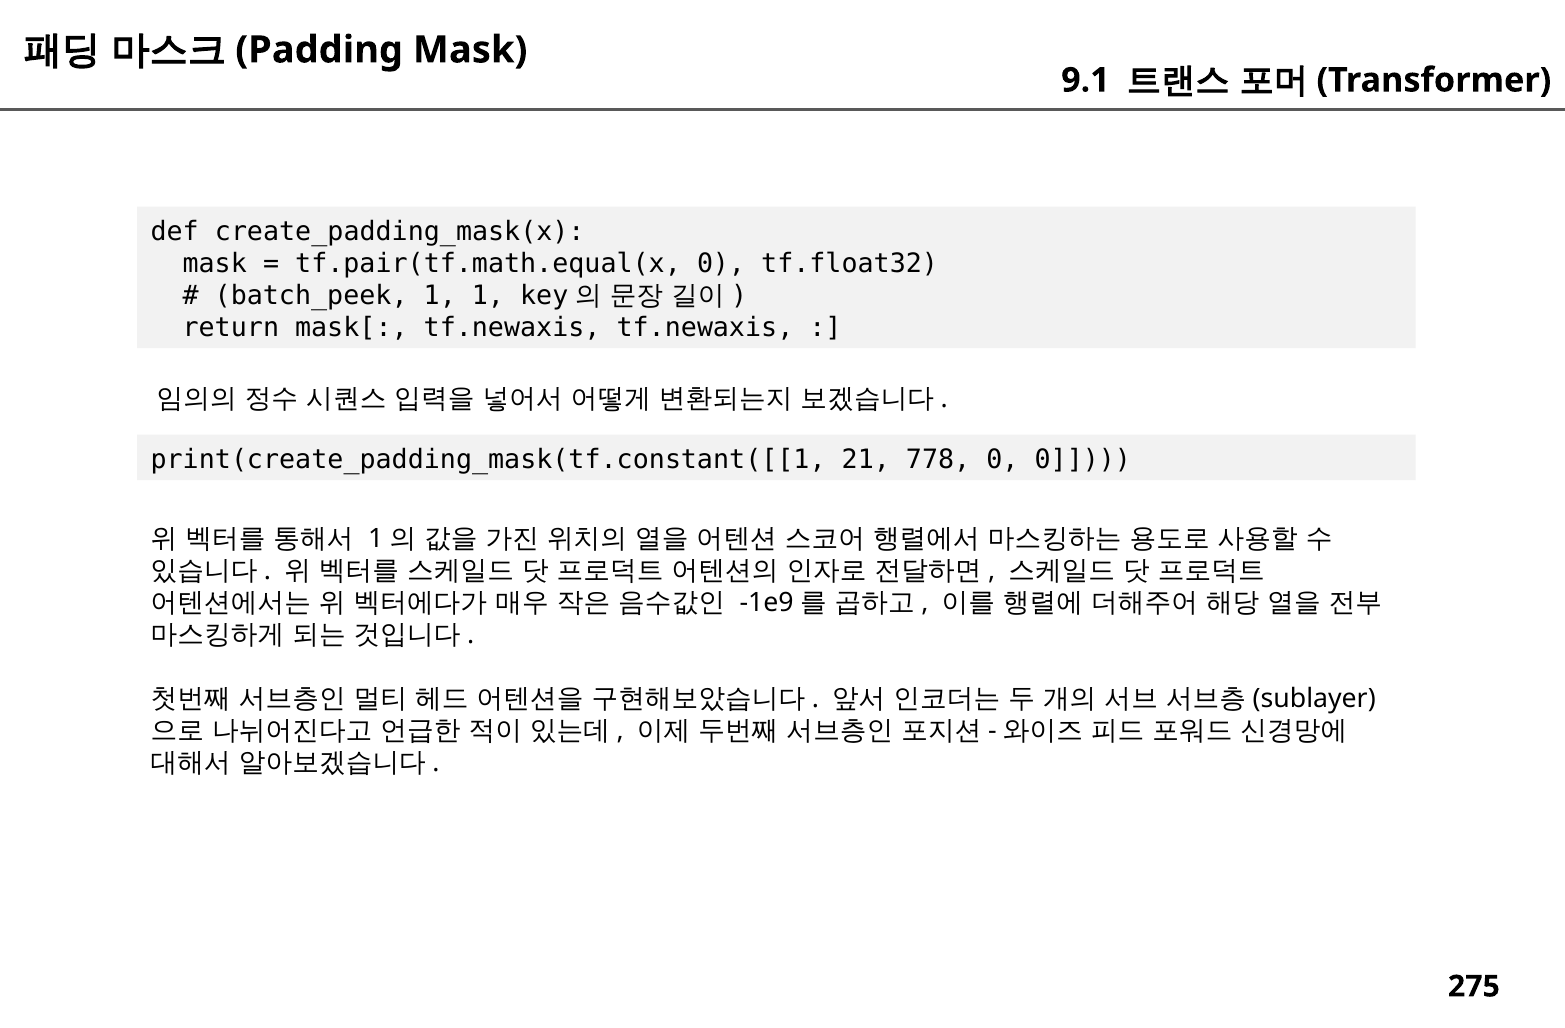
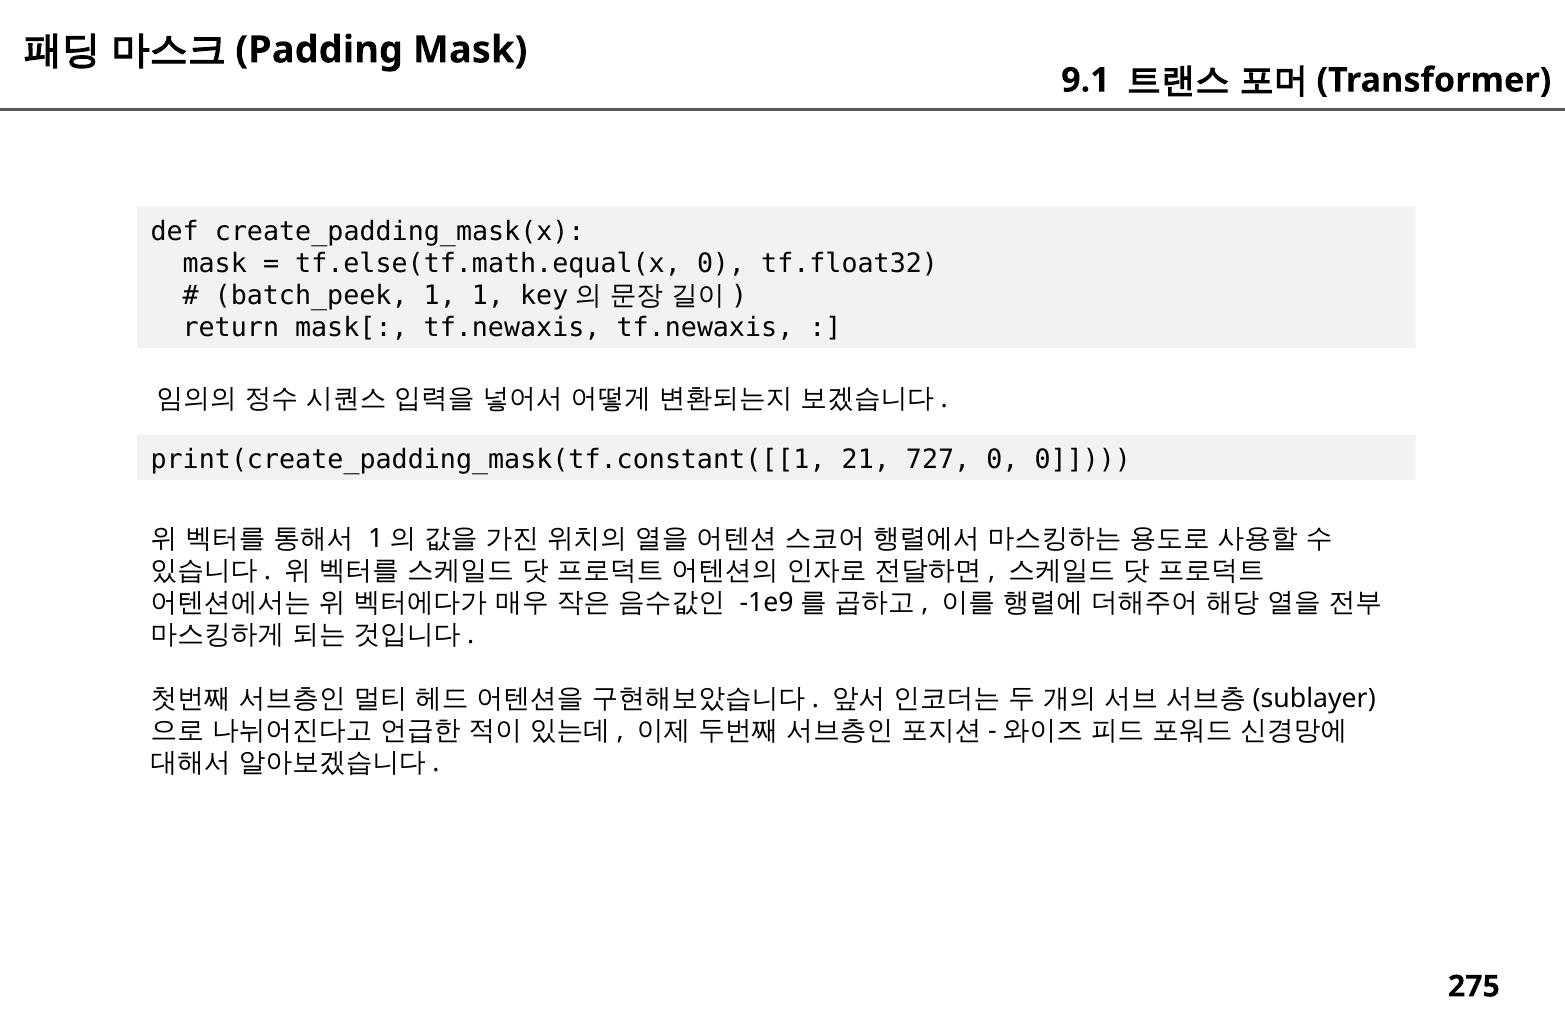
tf.pair(tf.math.equal(x: tf.pair(tf.math.equal(x -> tf.else(tf.math.equal(x
778: 778 -> 727
